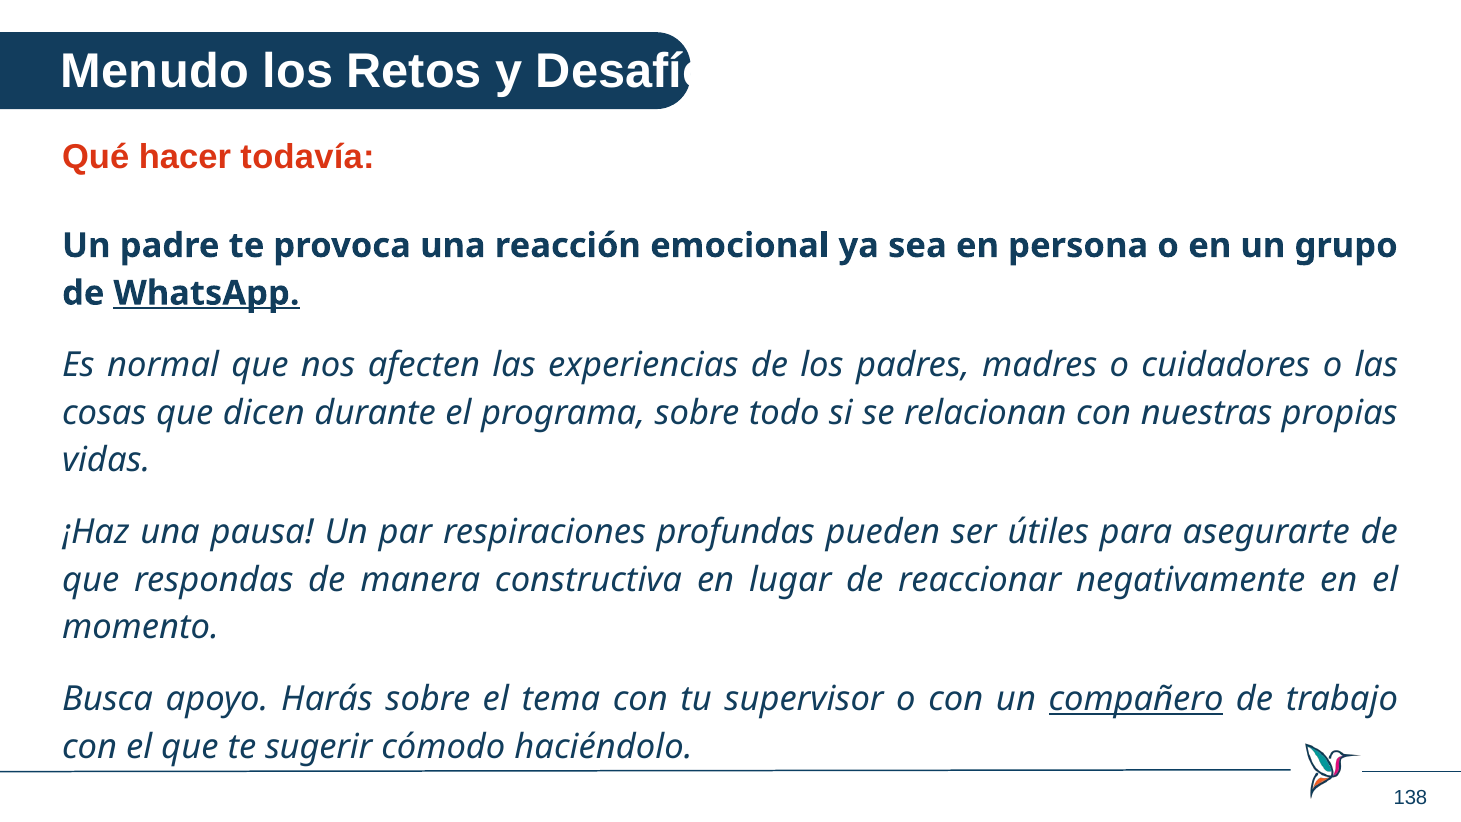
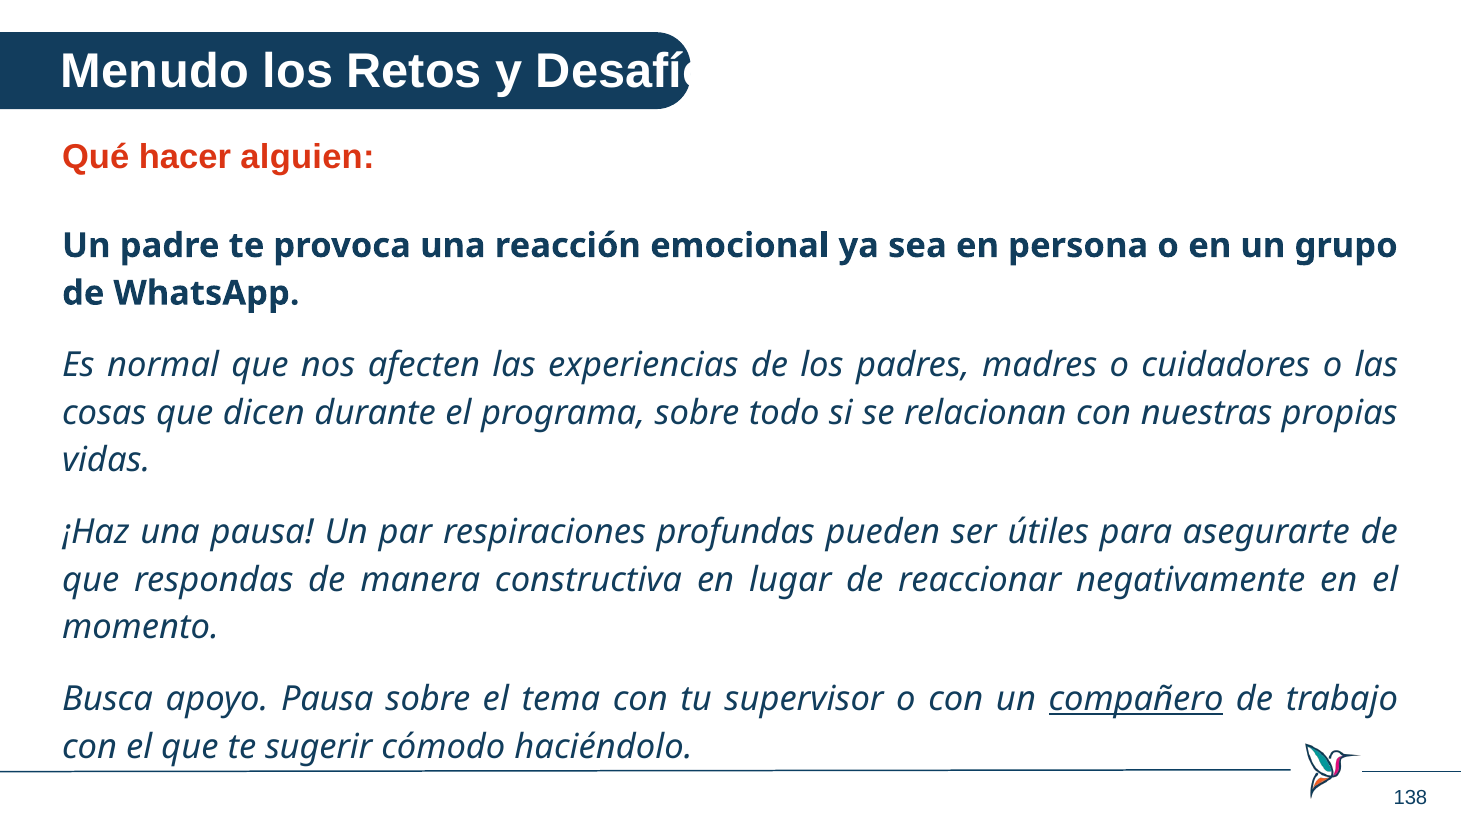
todavía: todavía -> alguien
WhatsApp underline: present -> none
apoyo Harás: Harás -> Pausa
